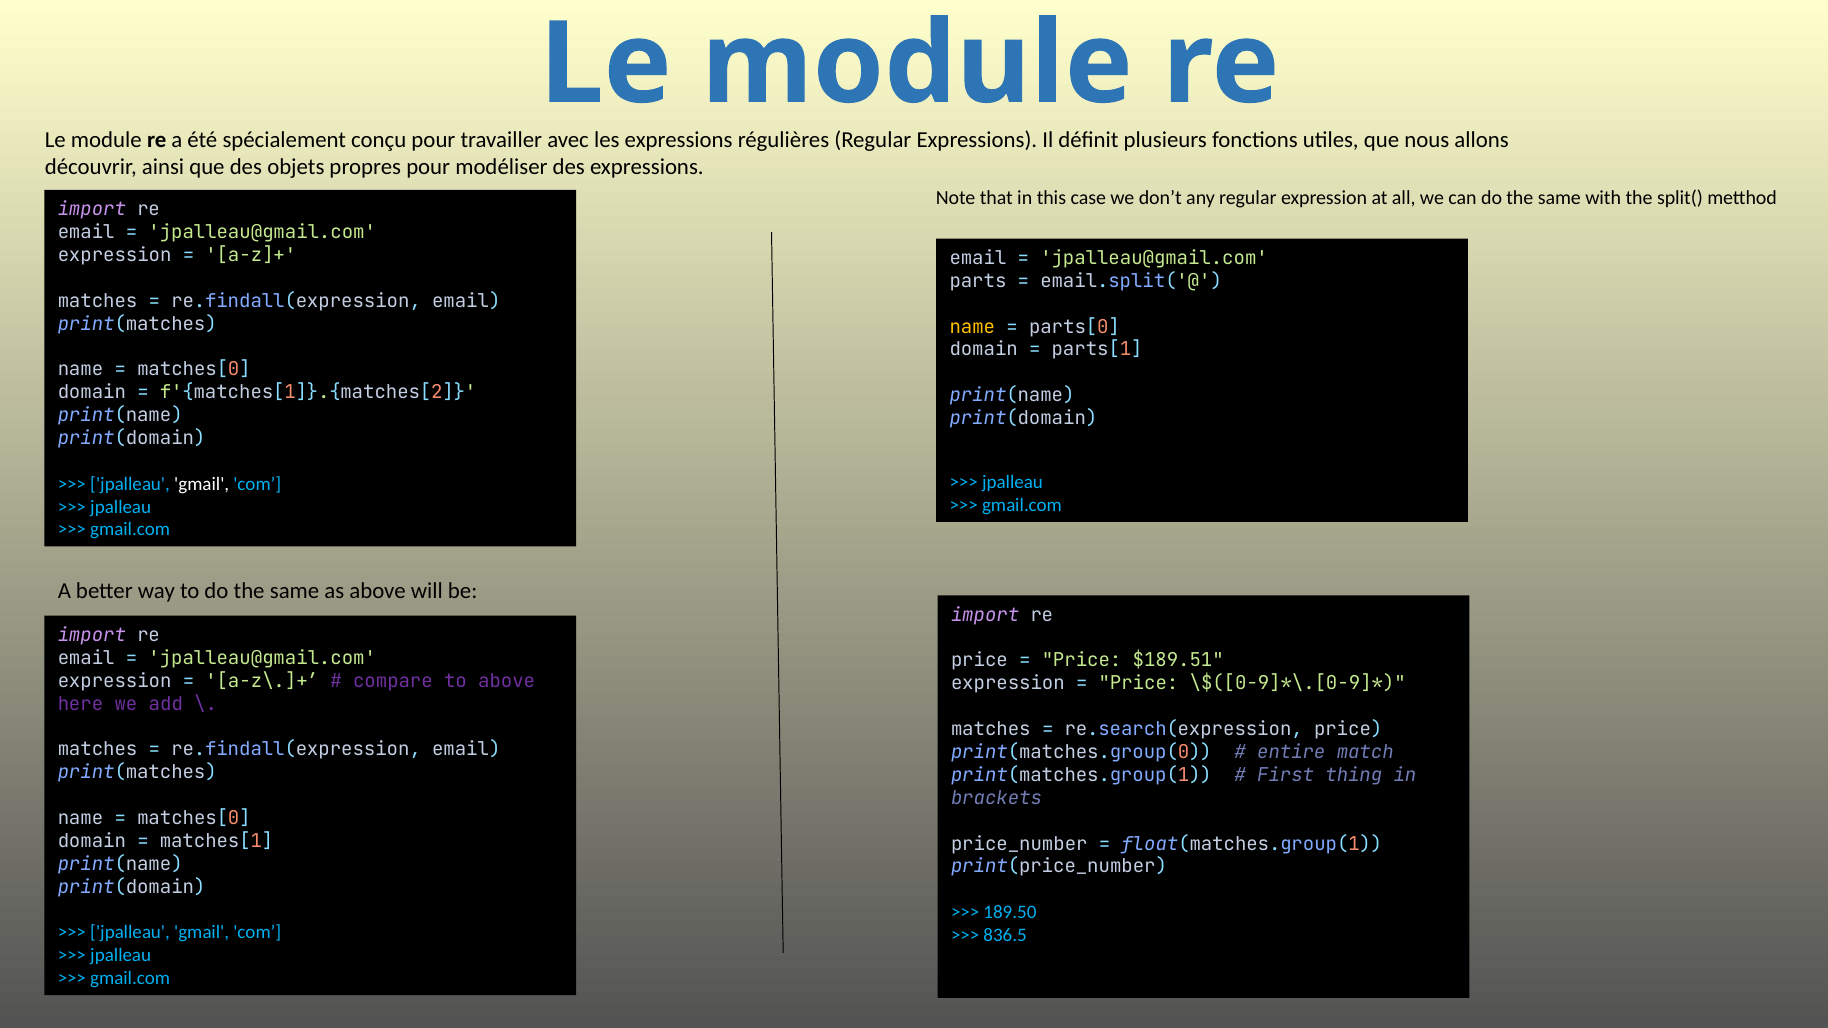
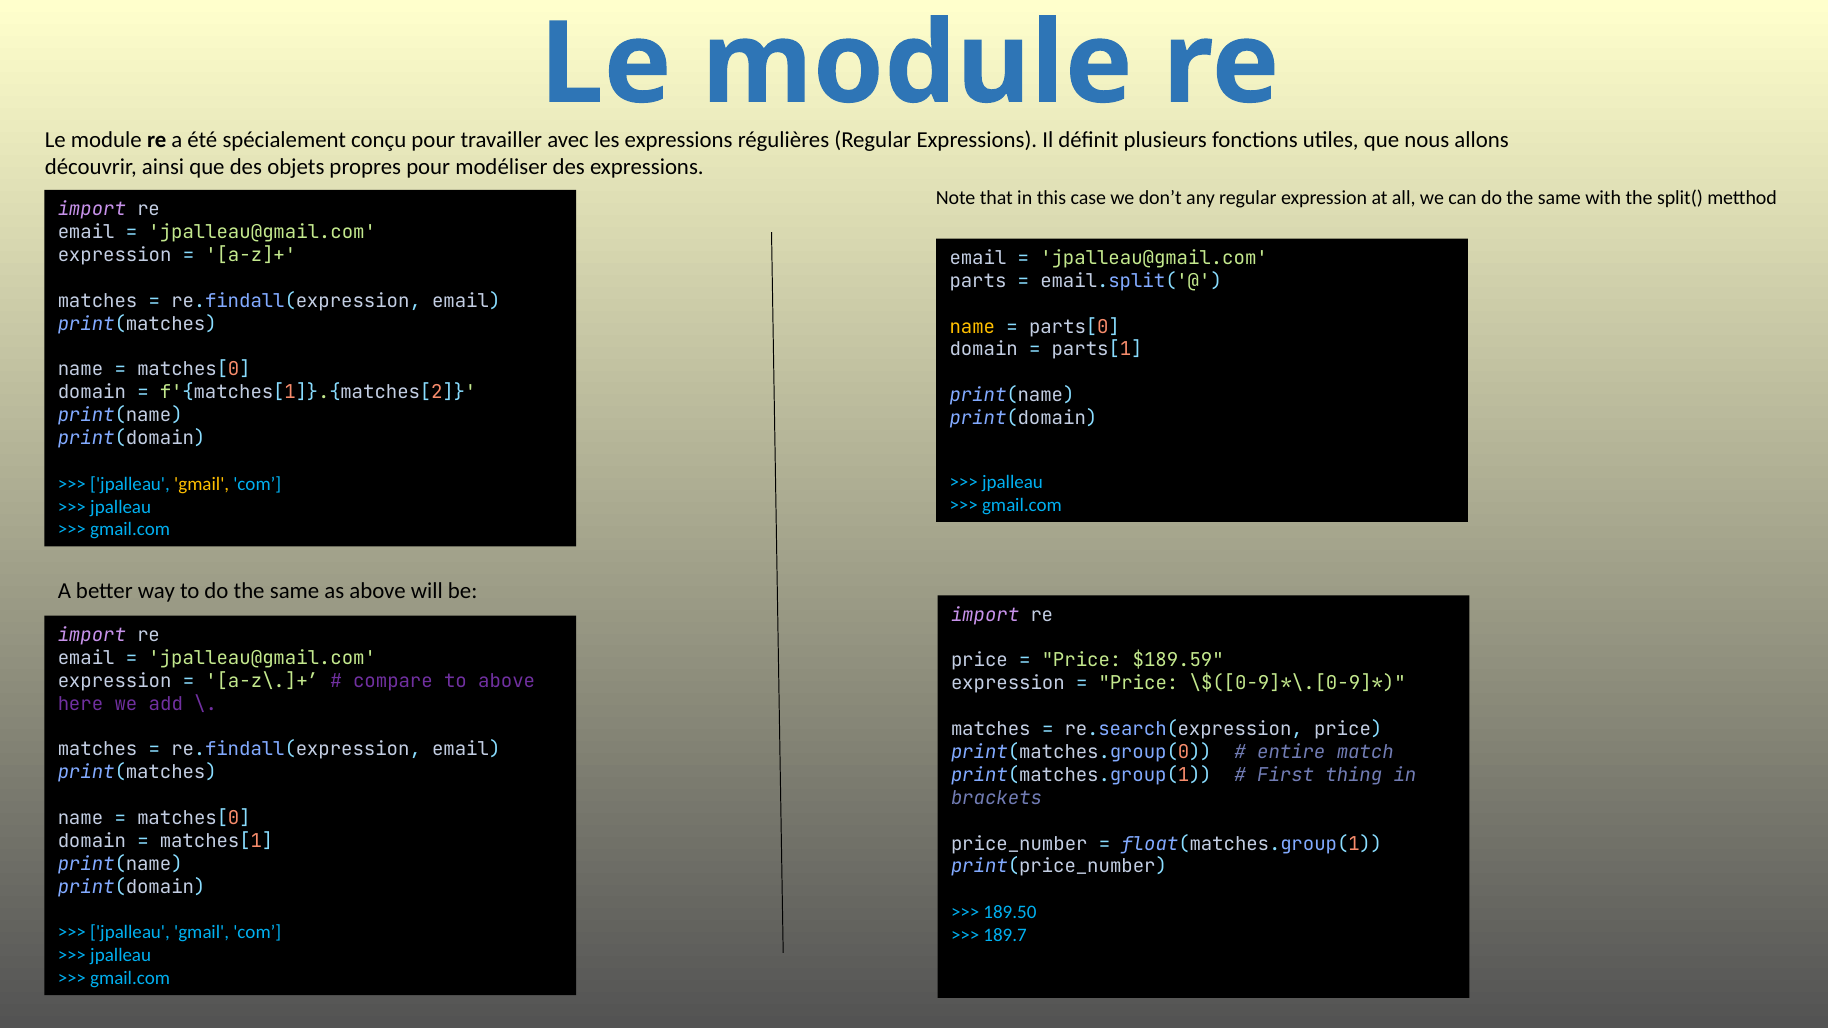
gmail at (202, 484) colour: white -> yellow
$189.51: $189.51 -> $189.59
836.5: 836.5 -> 189.7
